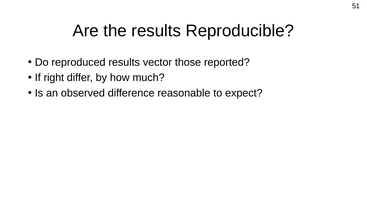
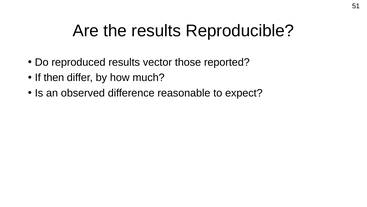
right: right -> then
